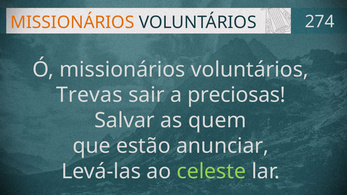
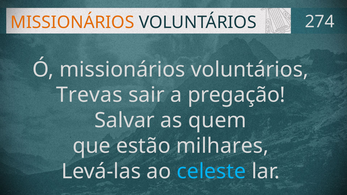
preciosas: preciosas -> pregação
anunciar: anunciar -> milhares
celeste colour: light green -> light blue
